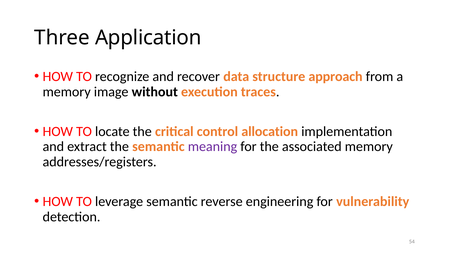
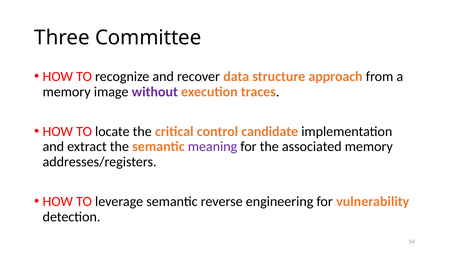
Application: Application -> Committee
without colour: black -> purple
allocation: allocation -> candidate
